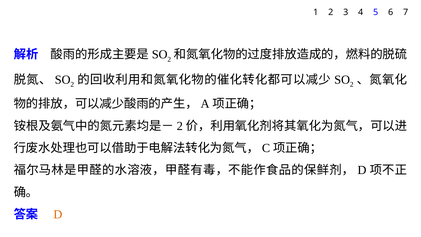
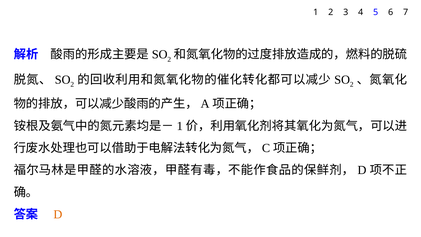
2 at (180, 126): 2 -> 1
